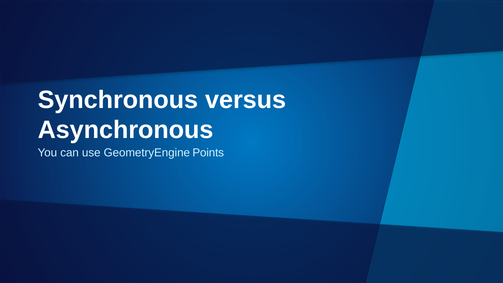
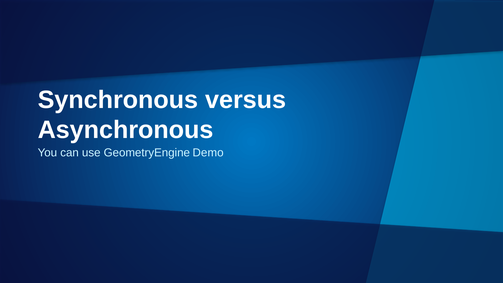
Points: Points -> Demo
